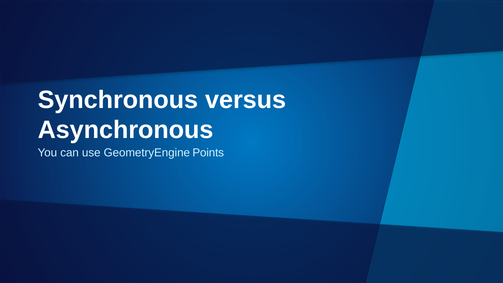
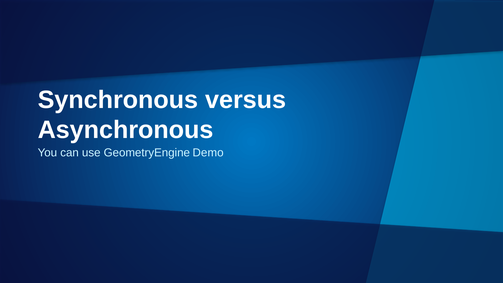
Points: Points -> Demo
